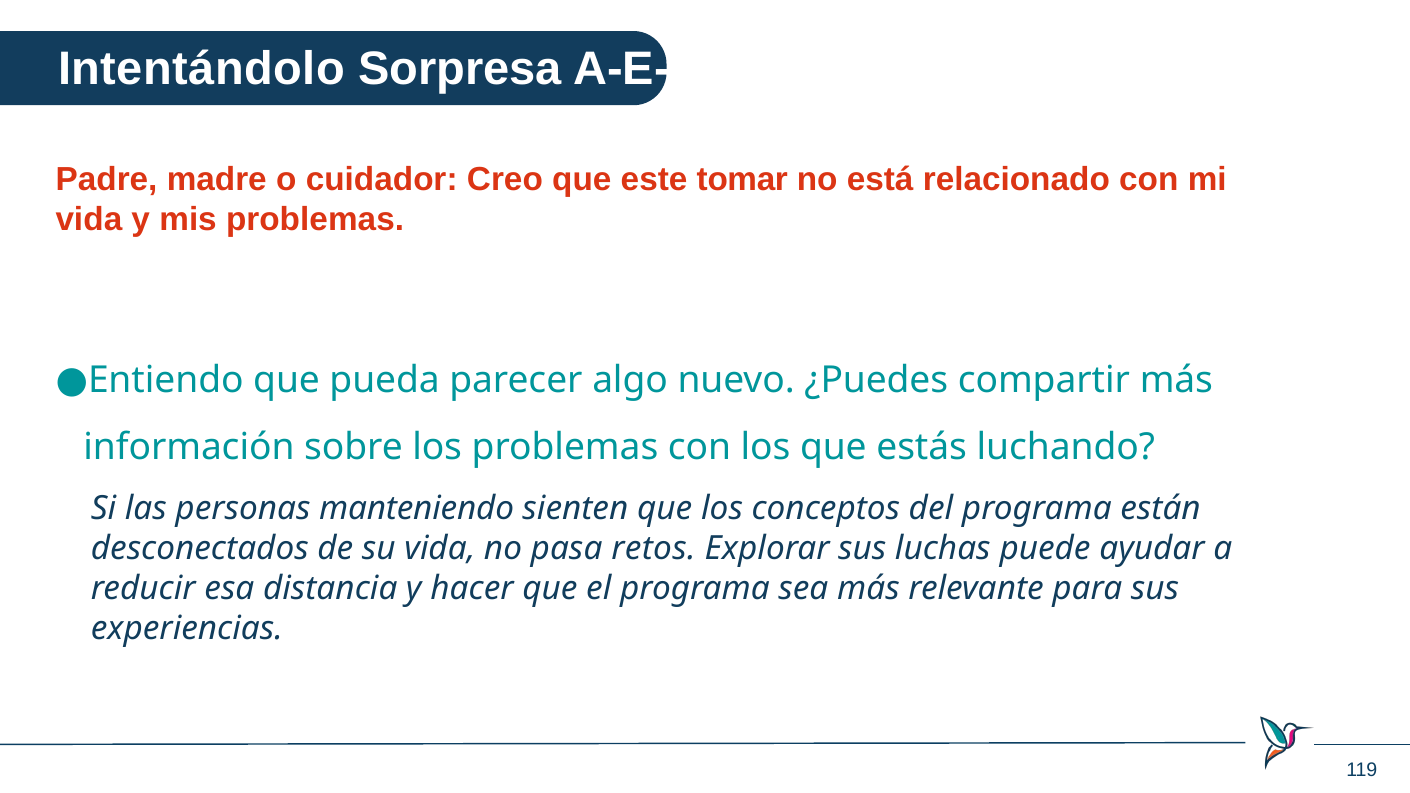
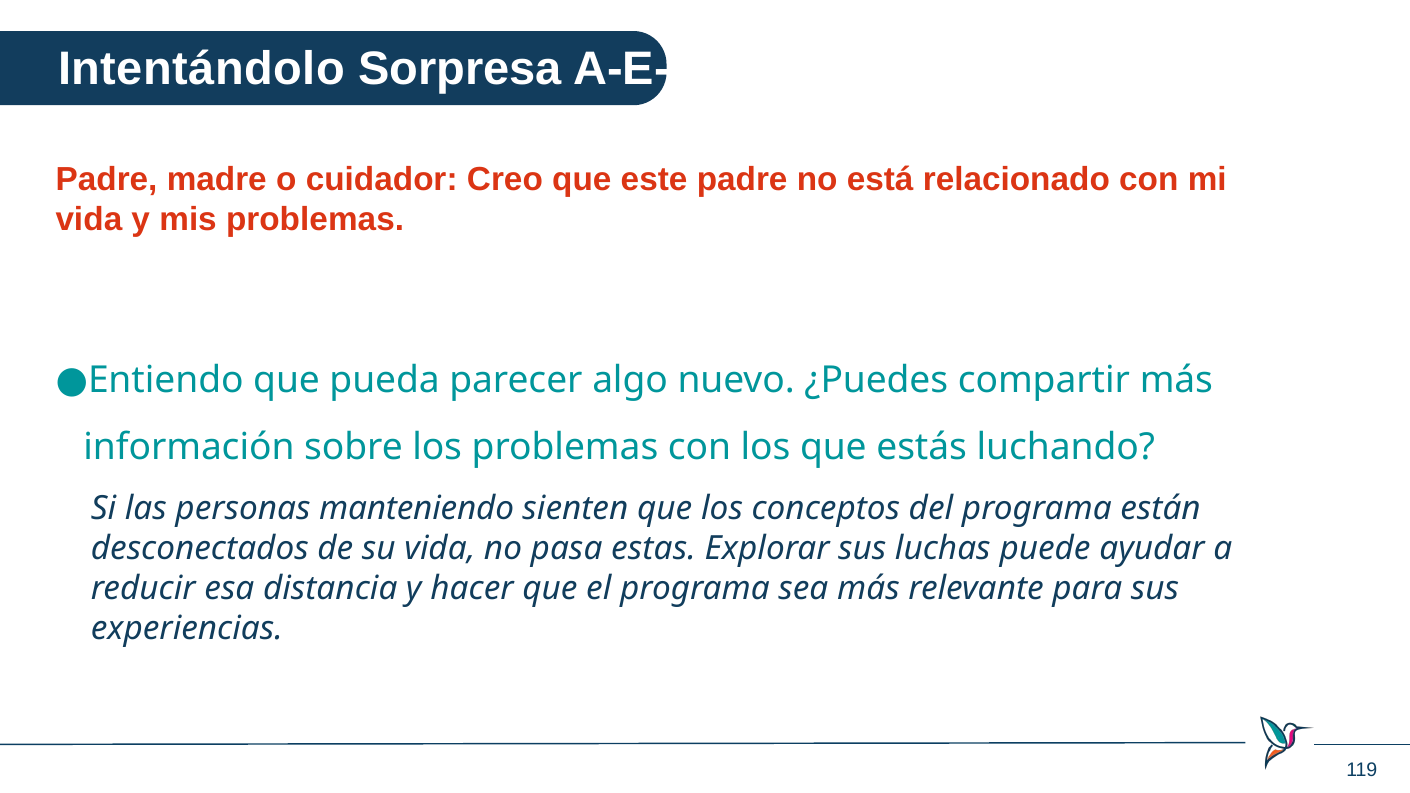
este tomar: tomar -> padre
retos: retos -> estas
